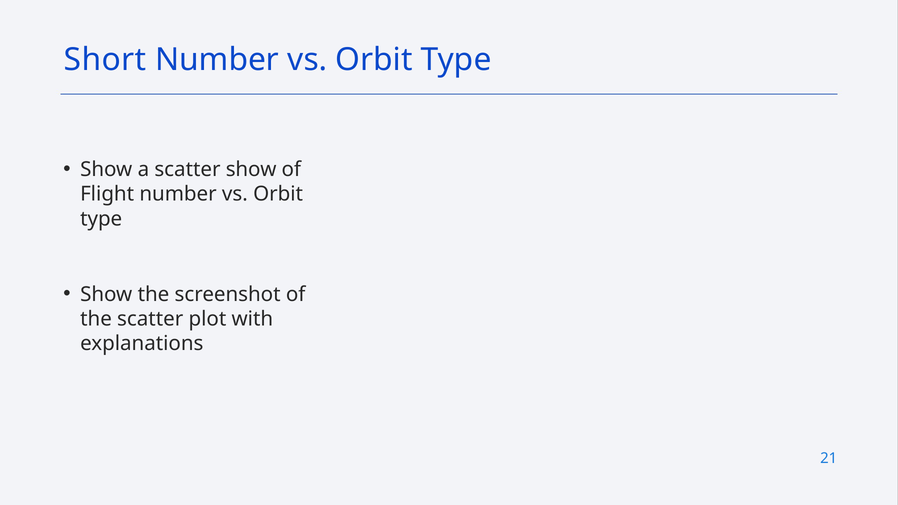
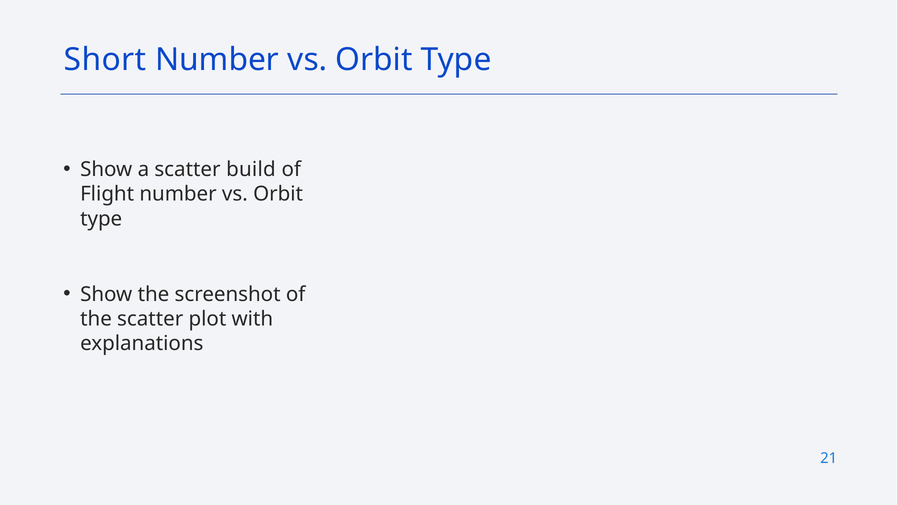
scatter show: show -> build
